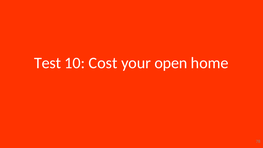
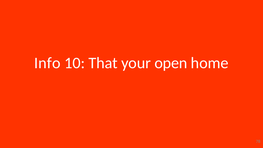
Test: Test -> Info
Cost: Cost -> That
